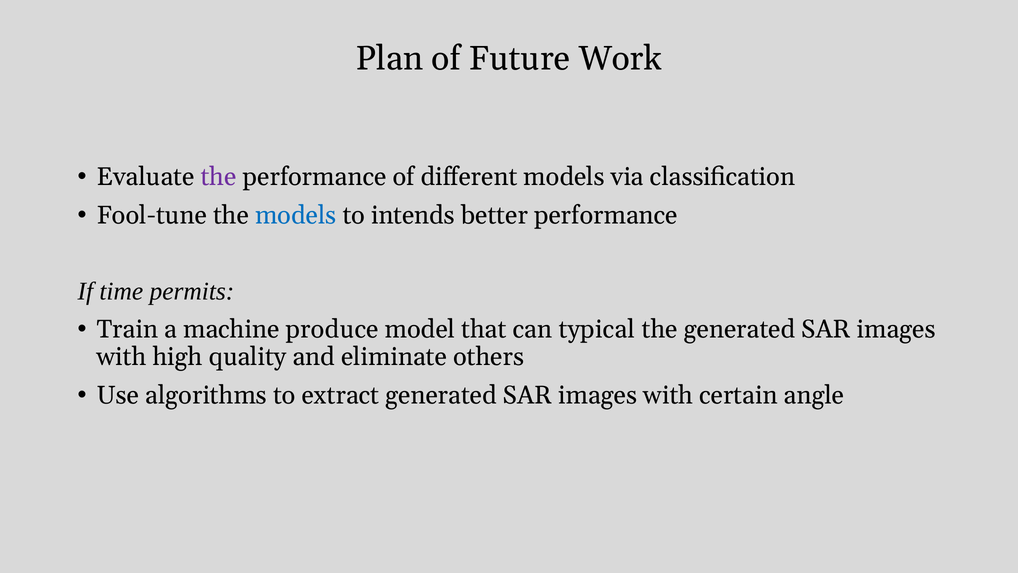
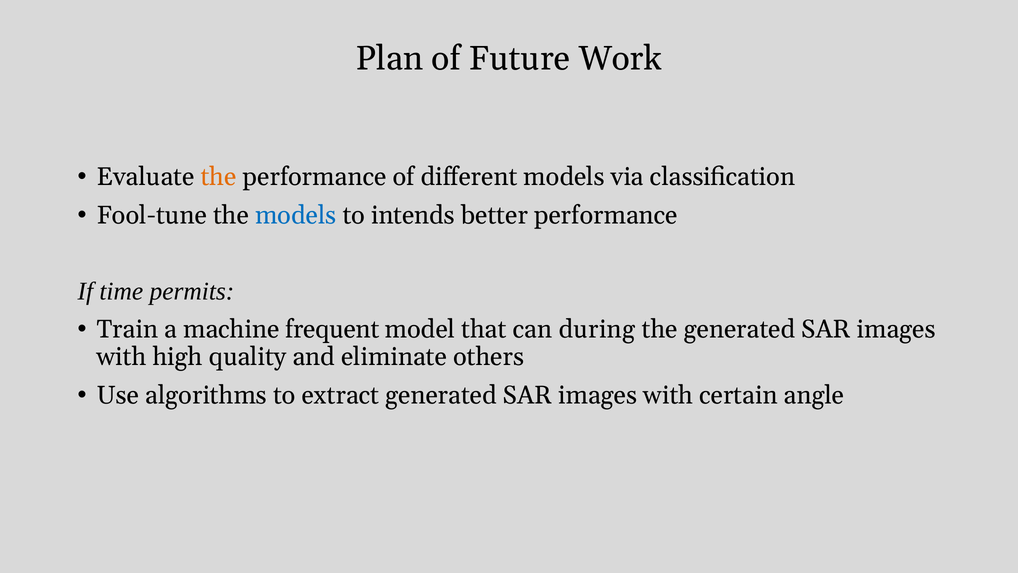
the at (219, 177) colour: purple -> orange
produce: produce -> frequent
typical: typical -> during
